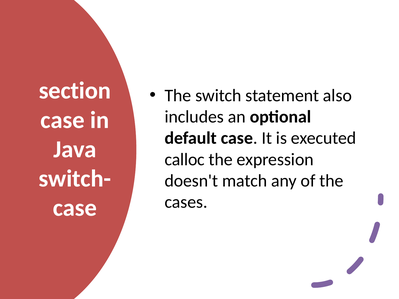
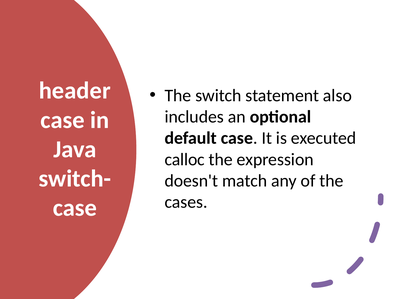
section: section -> header
